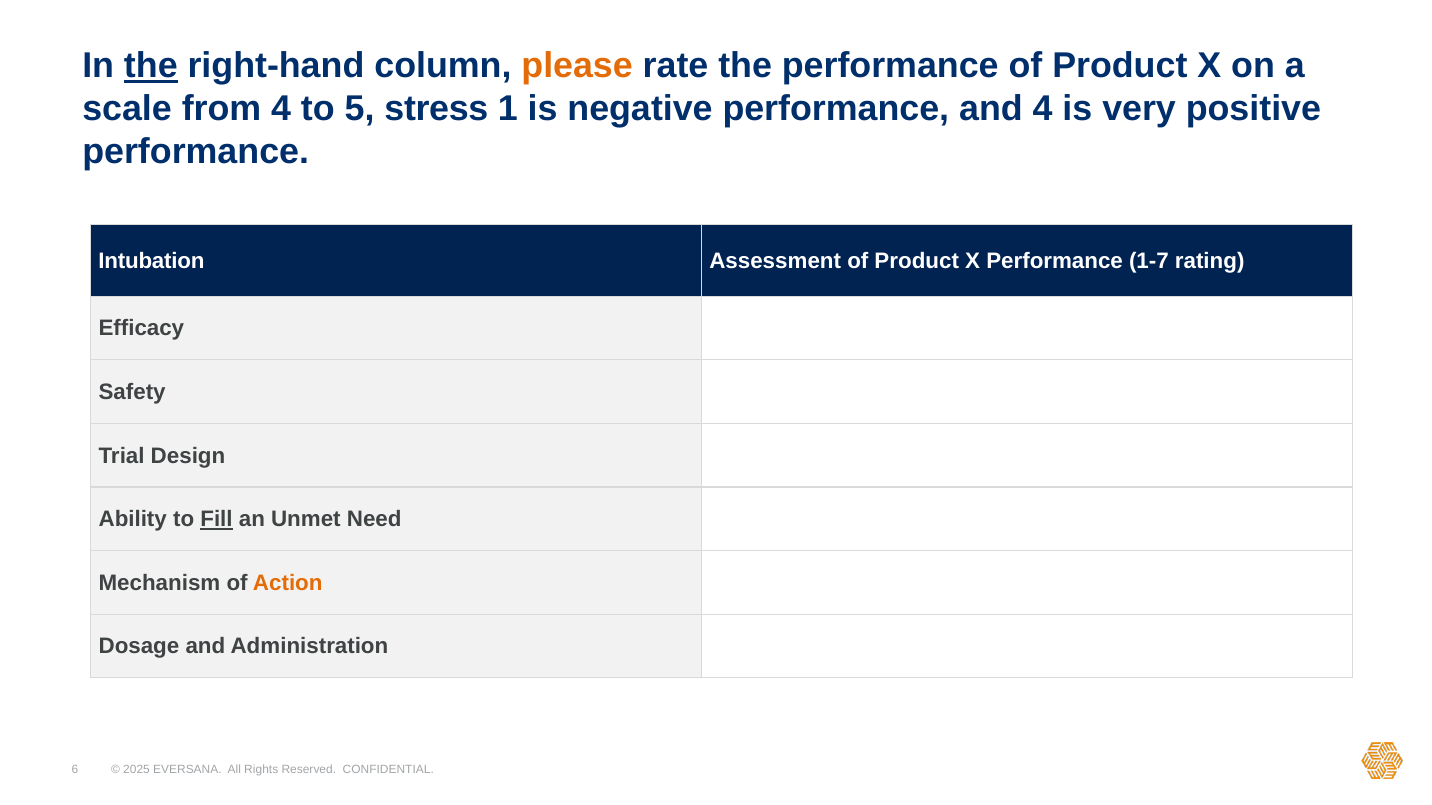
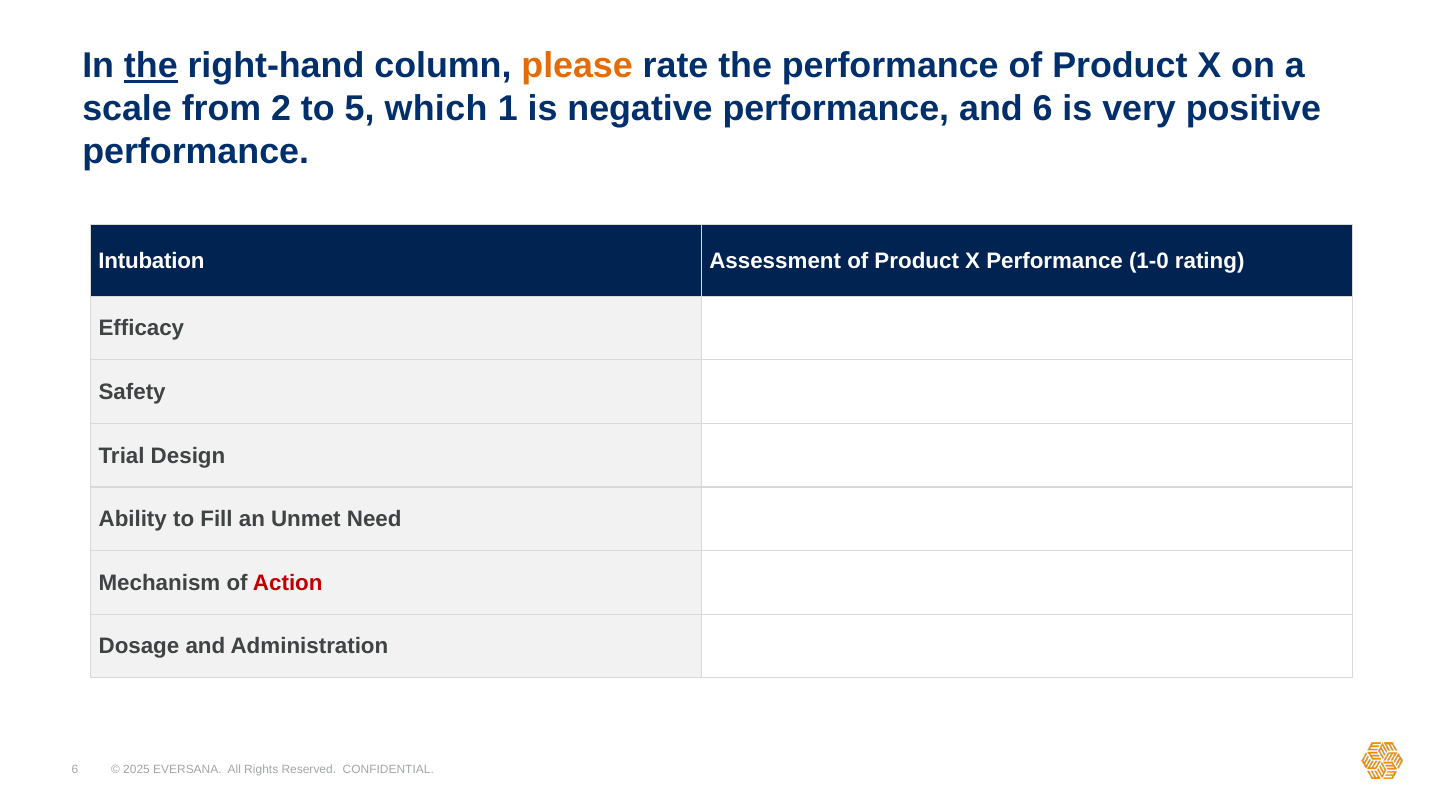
from 4: 4 -> 2
stress: stress -> which
and 4: 4 -> 6
1-7: 1-7 -> 1-0
Fill underline: present -> none
Action colour: orange -> red
